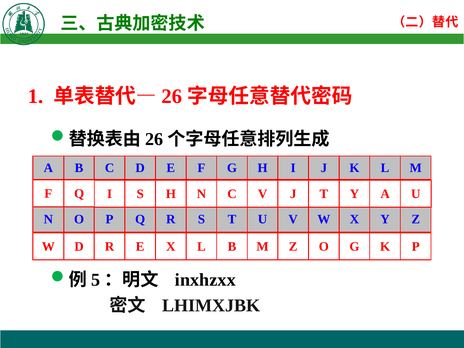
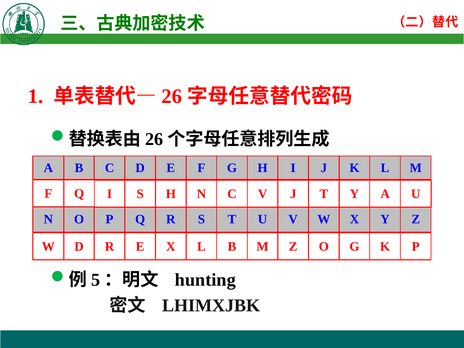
inxhzxx: inxhzxx -> hunting
